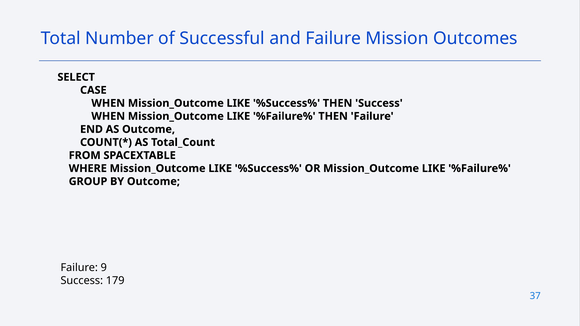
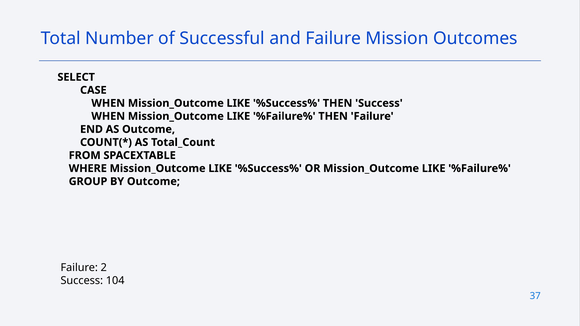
9: 9 -> 2
179: 179 -> 104
